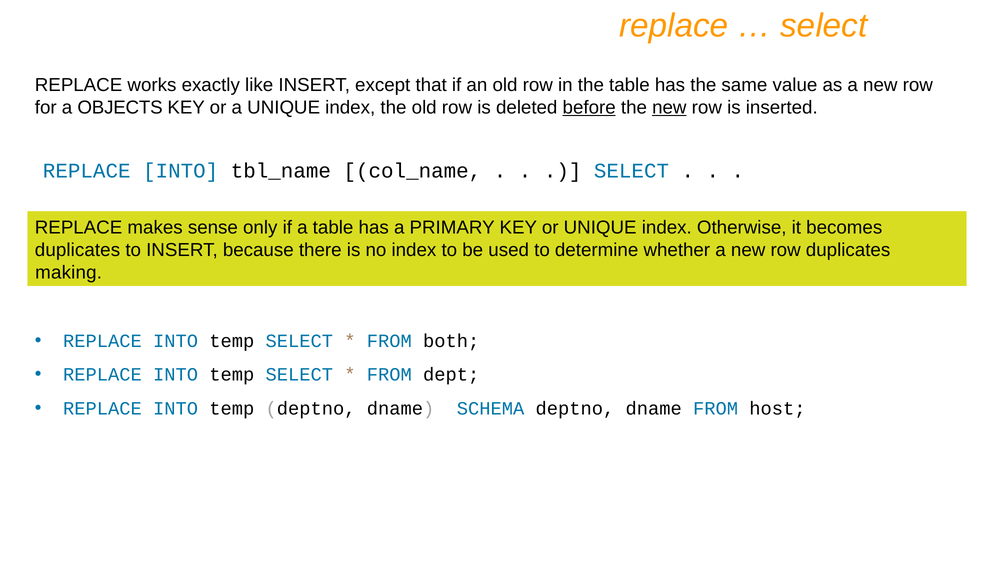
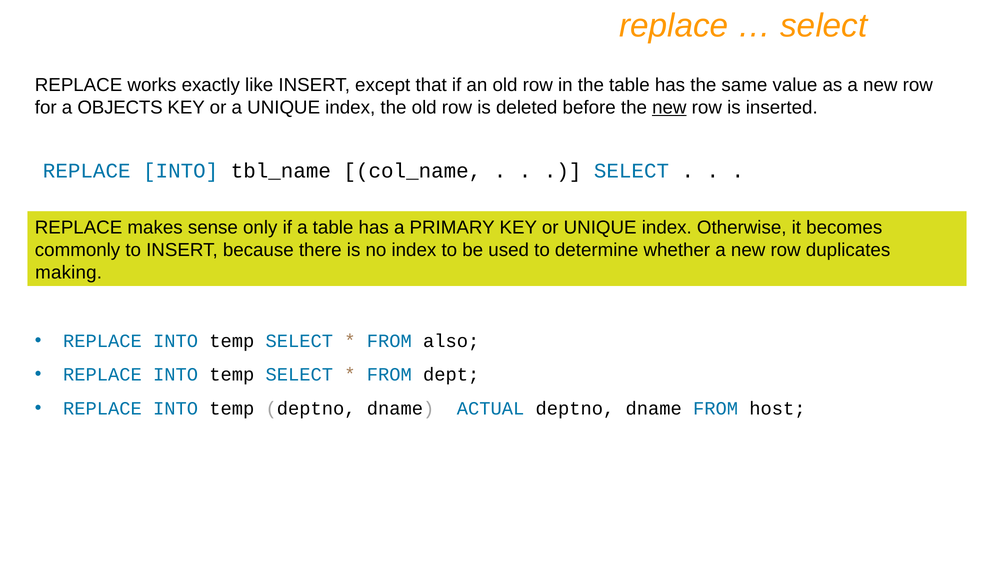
before underline: present -> none
duplicates at (78, 250): duplicates -> commonly
both: both -> also
SCHEMA: SCHEMA -> ACTUAL
